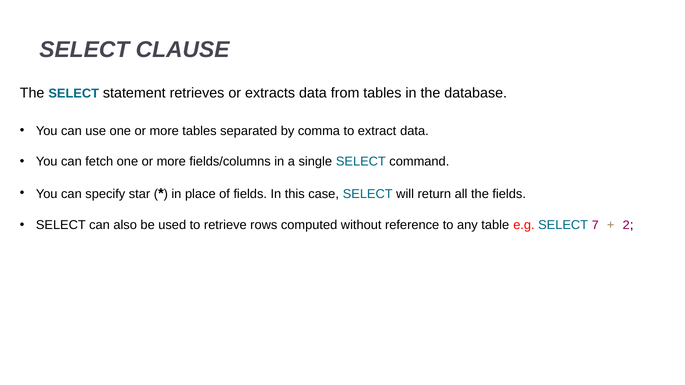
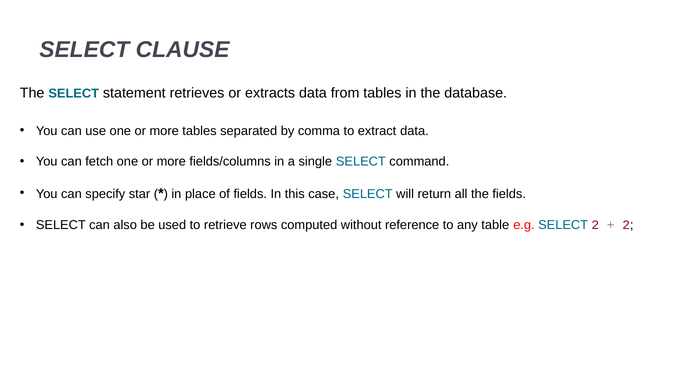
SELECT 7: 7 -> 2
